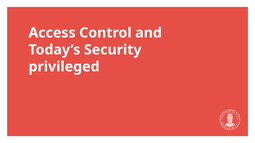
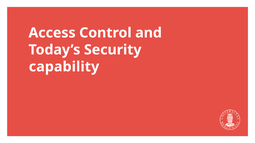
privileged: privileged -> capability
